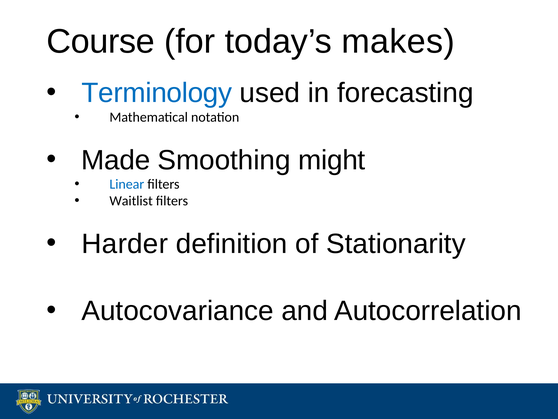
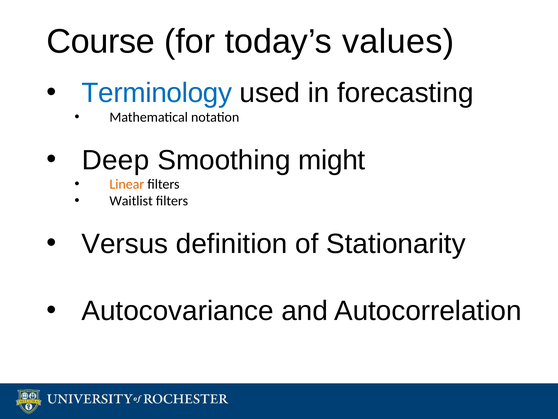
makes: makes -> values
Made: Made -> Deep
Linear colour: blue -> orange
Harder: Harder -> Versus
